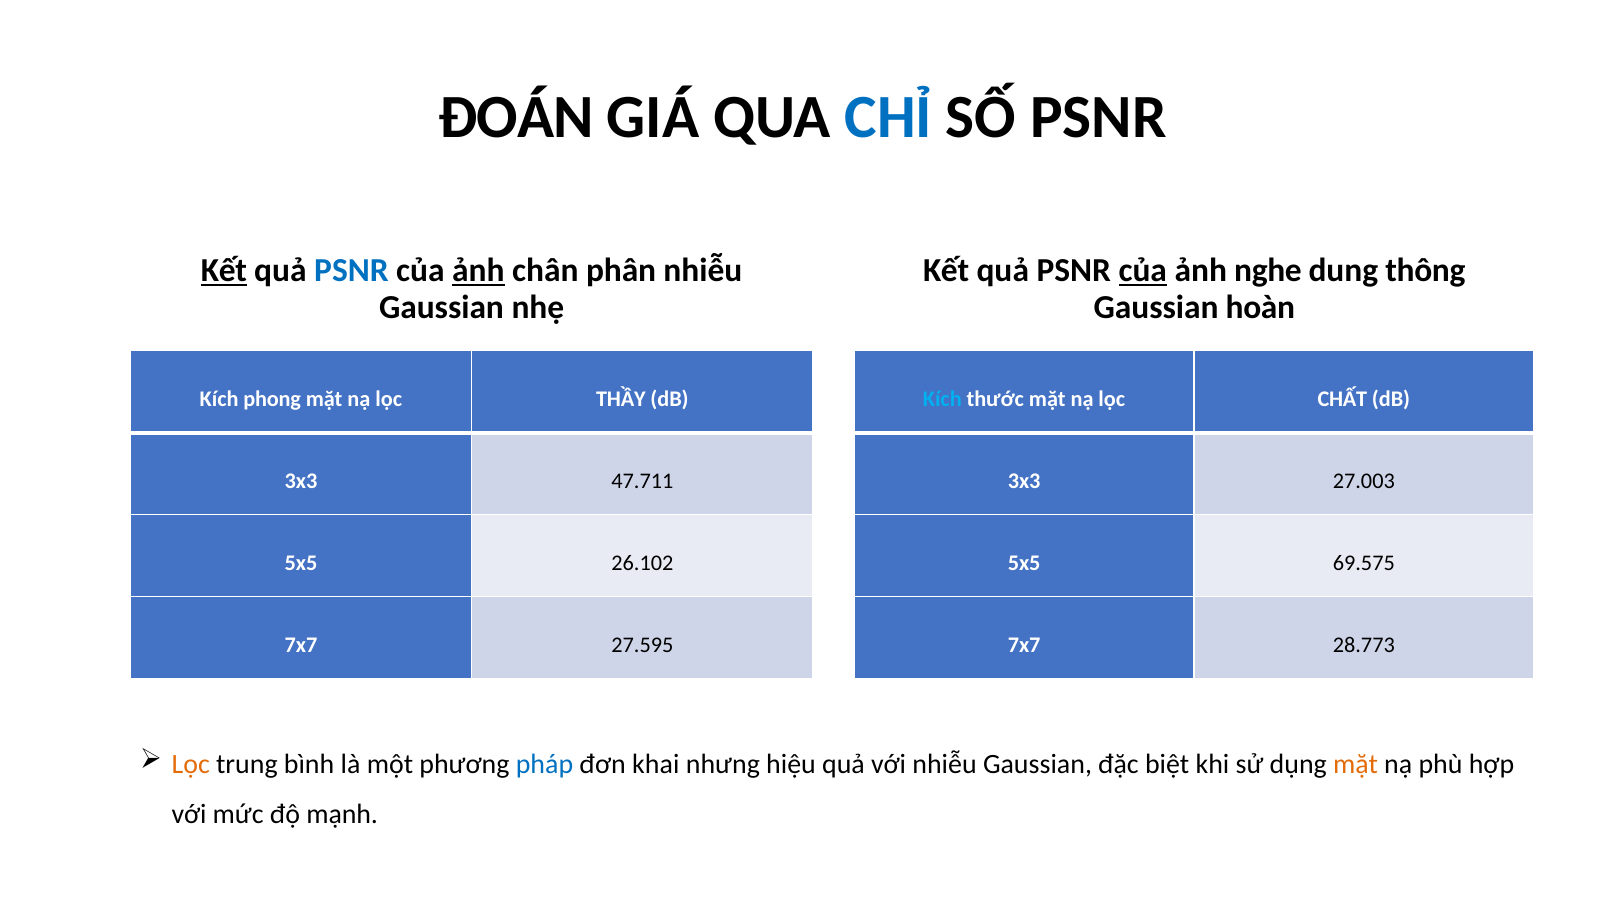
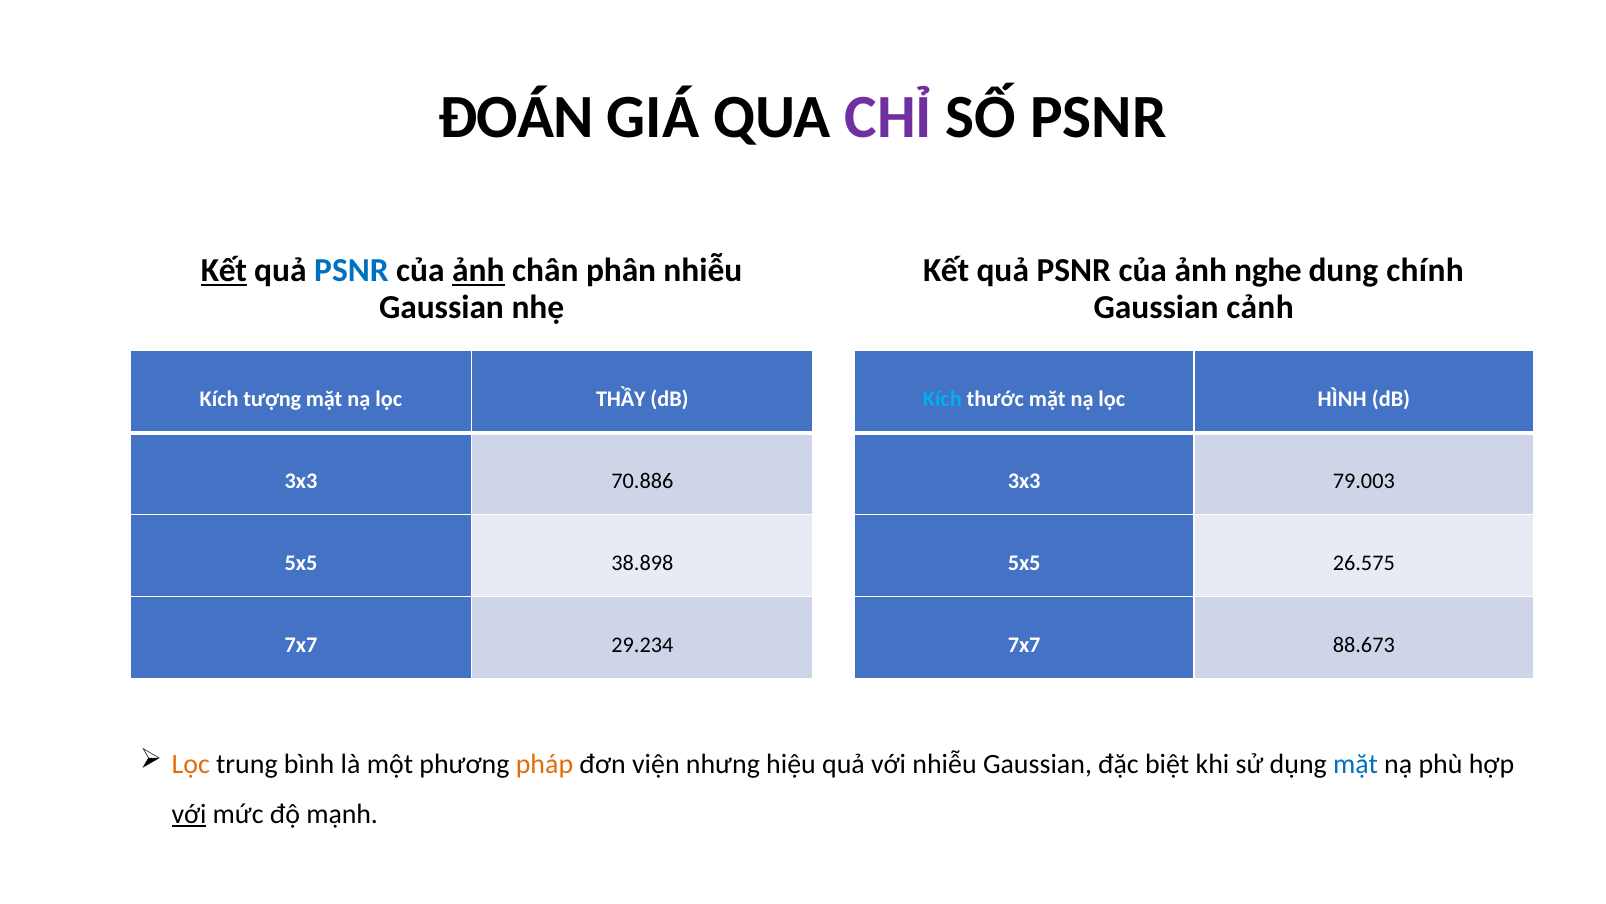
CHỈ colour: blue -> purple
của at (1143, 271) underline: present -> none
thông: thông -> chính
hoàn: hoàn -> cảnh
phong: phong -> tượng
CHẤT: CHẤT -> HÌNH
47.711: 47.711 -> 70.886
27.003: 27.003 -> 79.003
26.102: 26.102 -> 38.898
69.575: 69.575 -> 26.575
27.595: 27.595 -> 29.234
28.773: 28.773 -> 88.673
pháp colour: blue -> orange
khai: khai -> viện
mặt at (1356, 763) colour: orange -> blue
với at (189, 814) underline: none -> present
